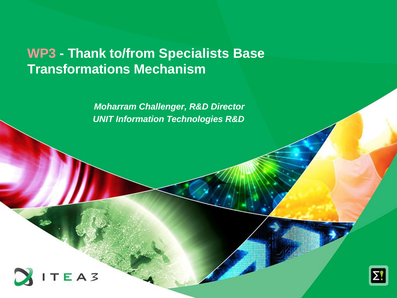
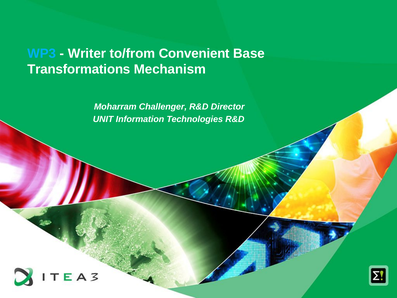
WP3 colour: pink -> light blue
Thank: Thank -> Writer
Specialists: Specialists -> Convenient
